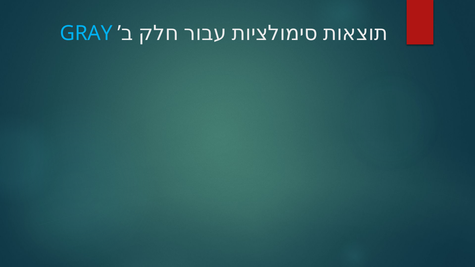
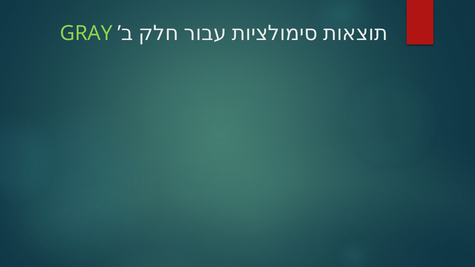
GRAY colour: light blue -> light green
